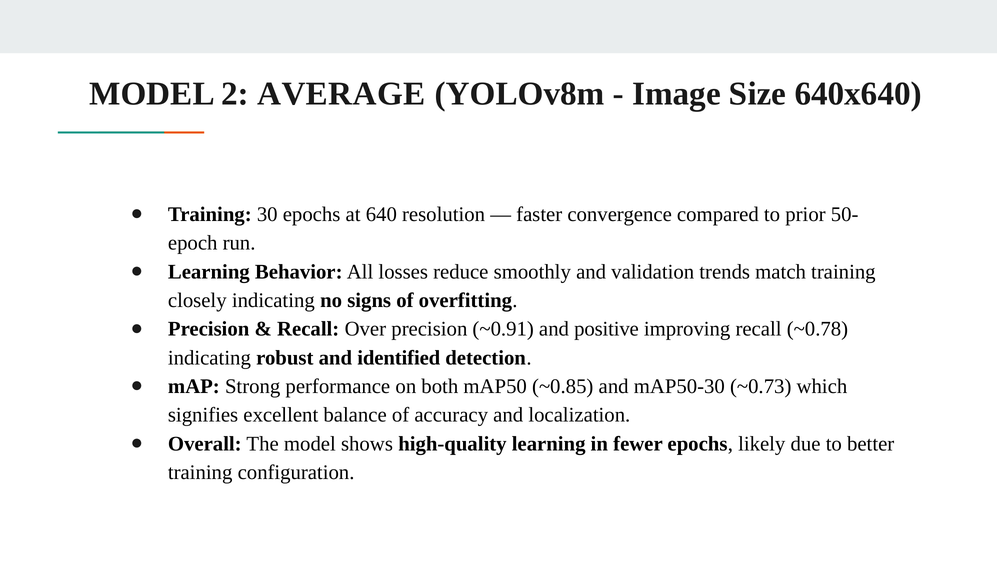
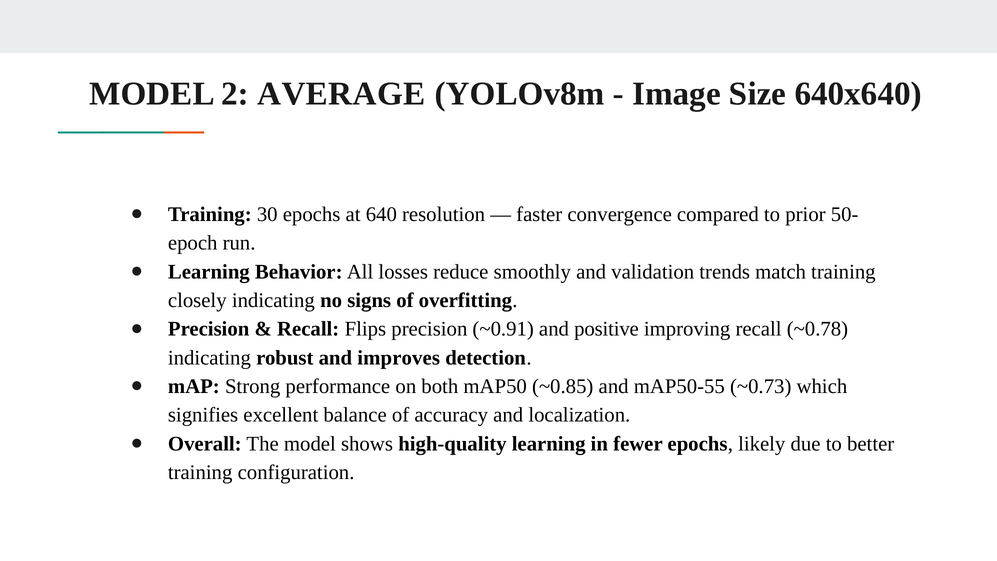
Over: Over -> Flips
identified: identified -> improves
mAP50-30: mAP50-30 -> mAP50-55
